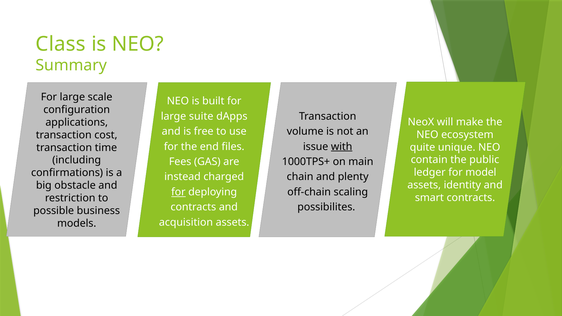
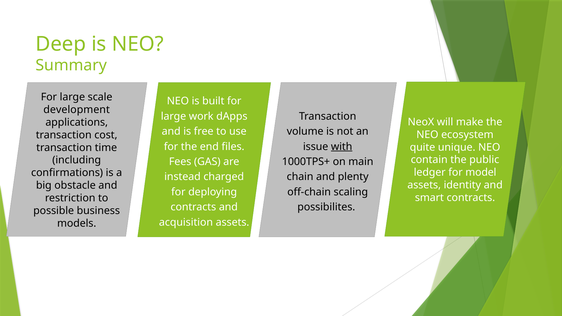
Class: Class -> Deep
configuration: configuration -> development
suite: suite -> work
for at (178, 192) underline: present -> none
